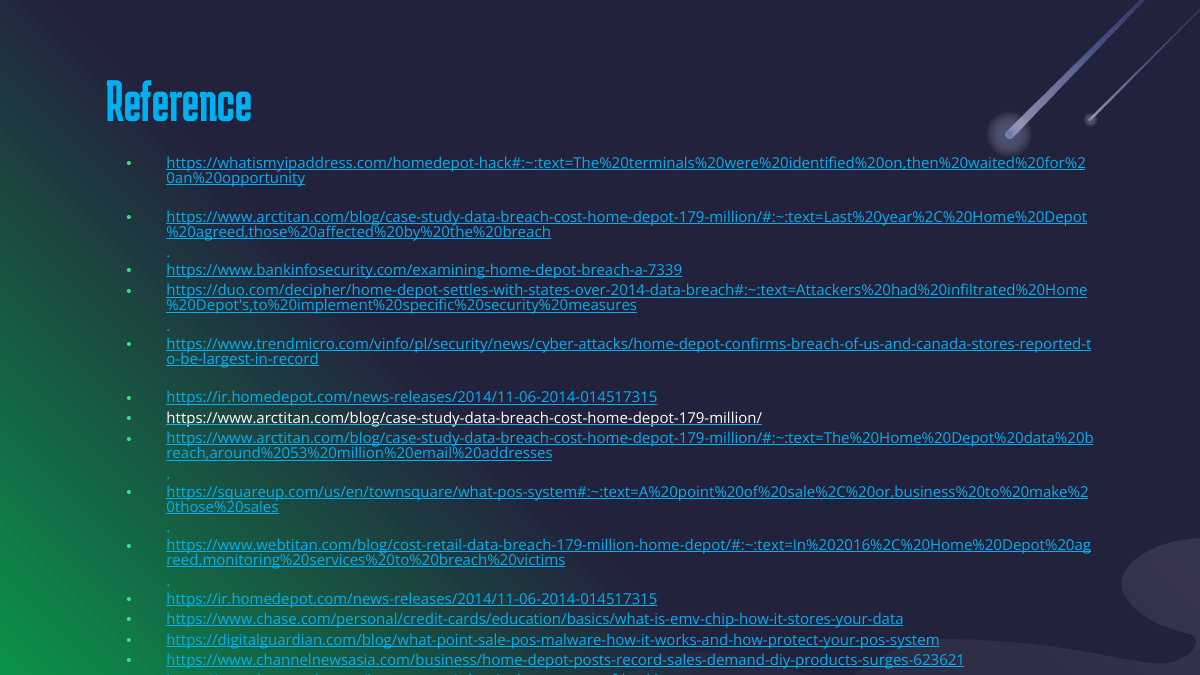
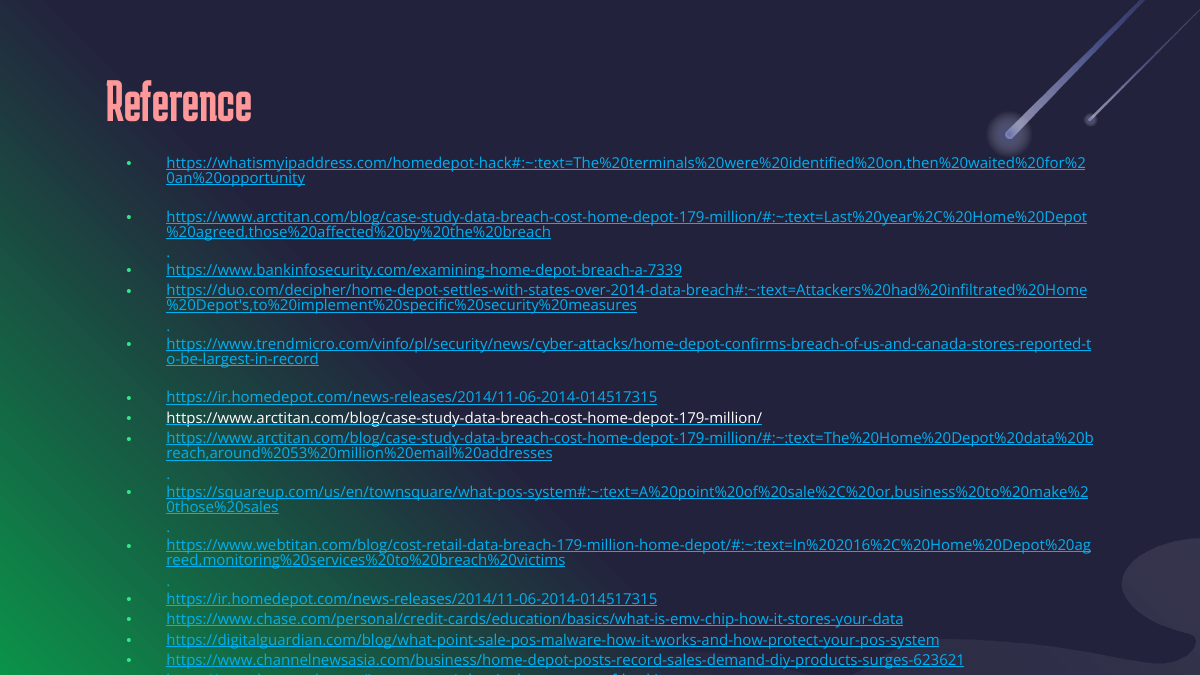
Reference colour: light blue -> pink
